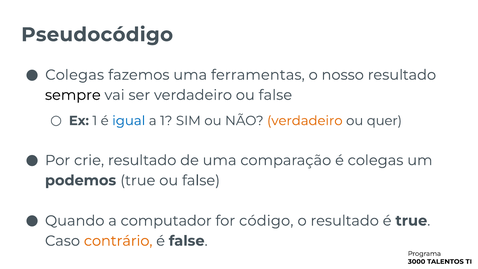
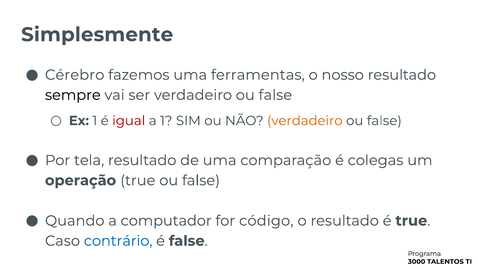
Pseudocódigo: Pseudocódigo -> Simplesmente
Colegas at (75, 75): Colegas -> Cérebro
igual colour: blue -> red
quer at (384, 121): quer -> false
crie: crie -> tela
podemos: podemos -> operação
contrário colour: orange -> blue
